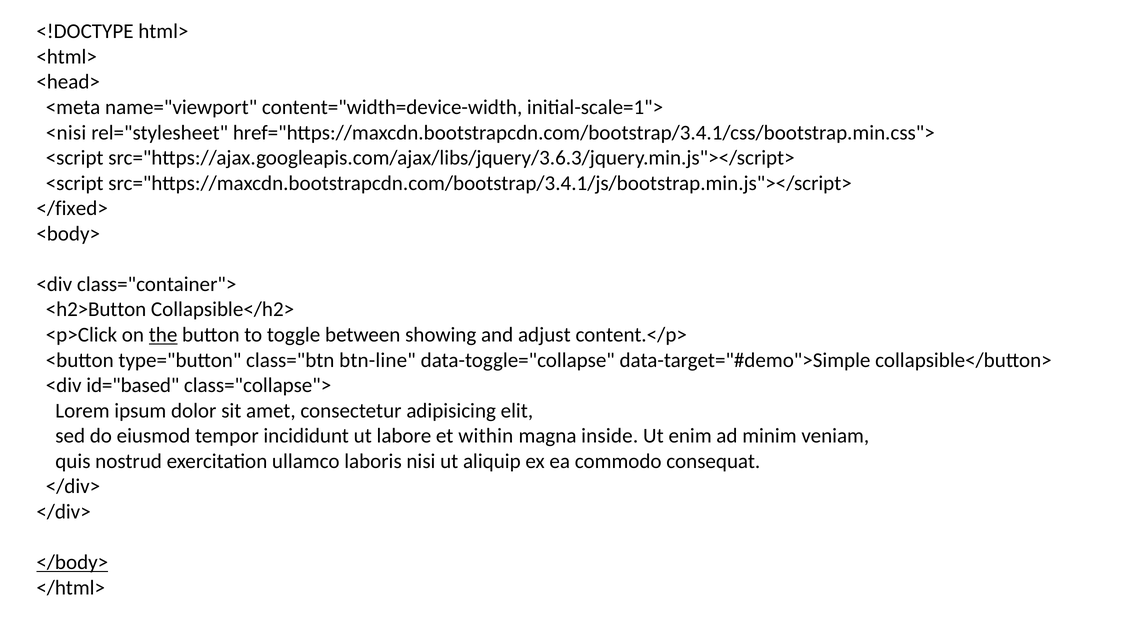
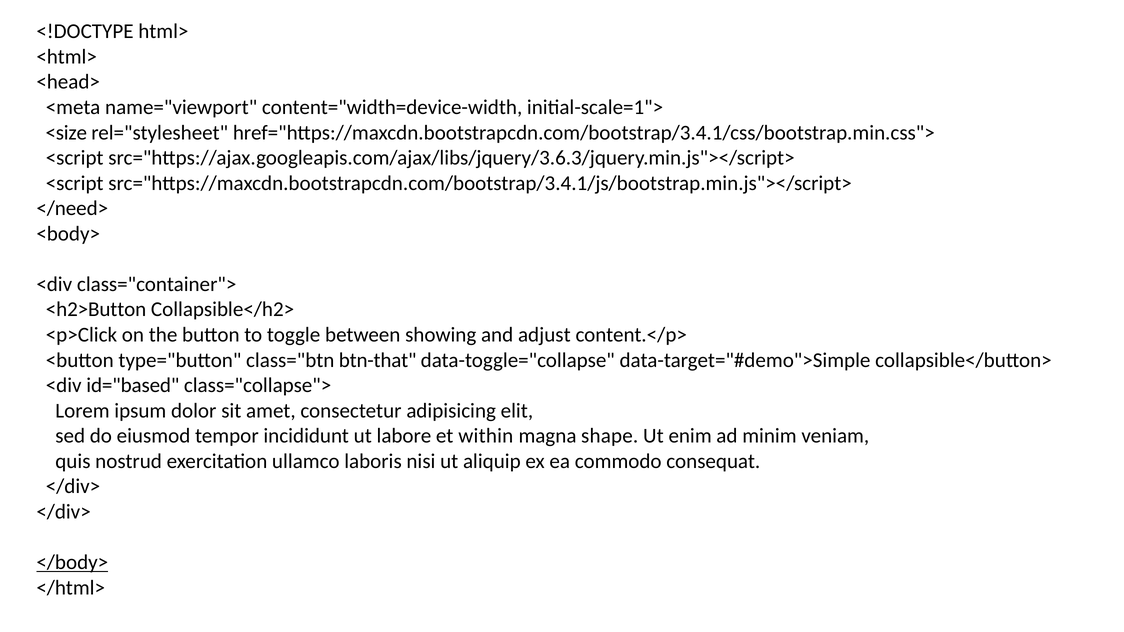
<nisi: <nisi -> <size
</fixed>: </fixed> -> </need>
the underline: present -> none
btn-line: btn-line -> btn-that
inside: inside -> shape
